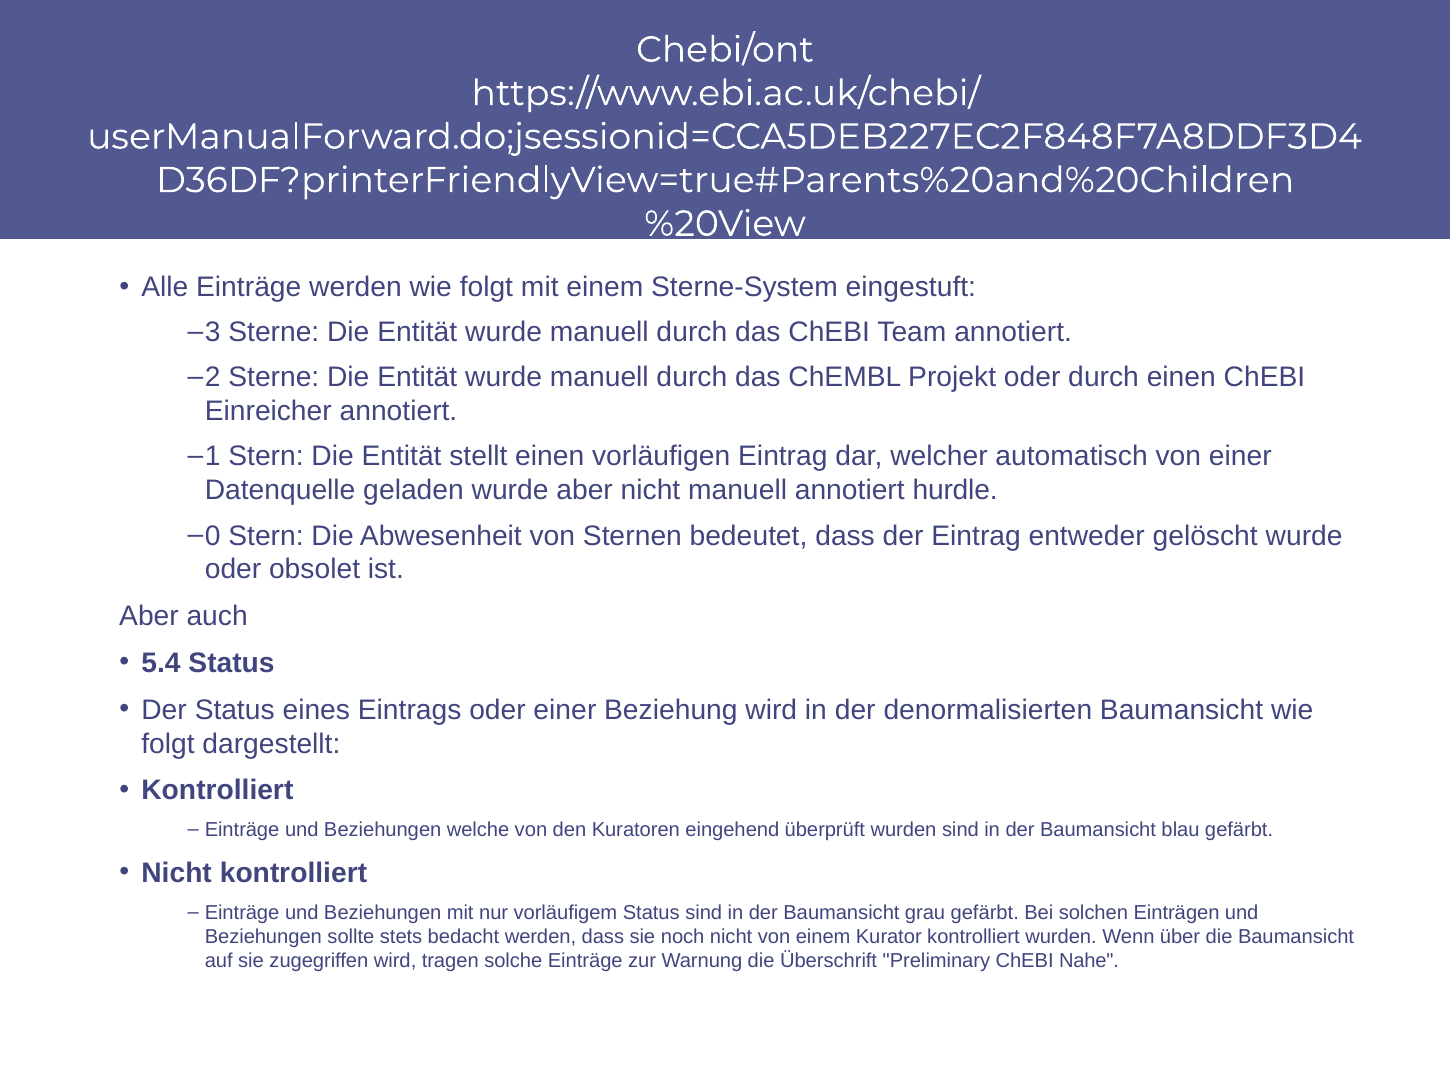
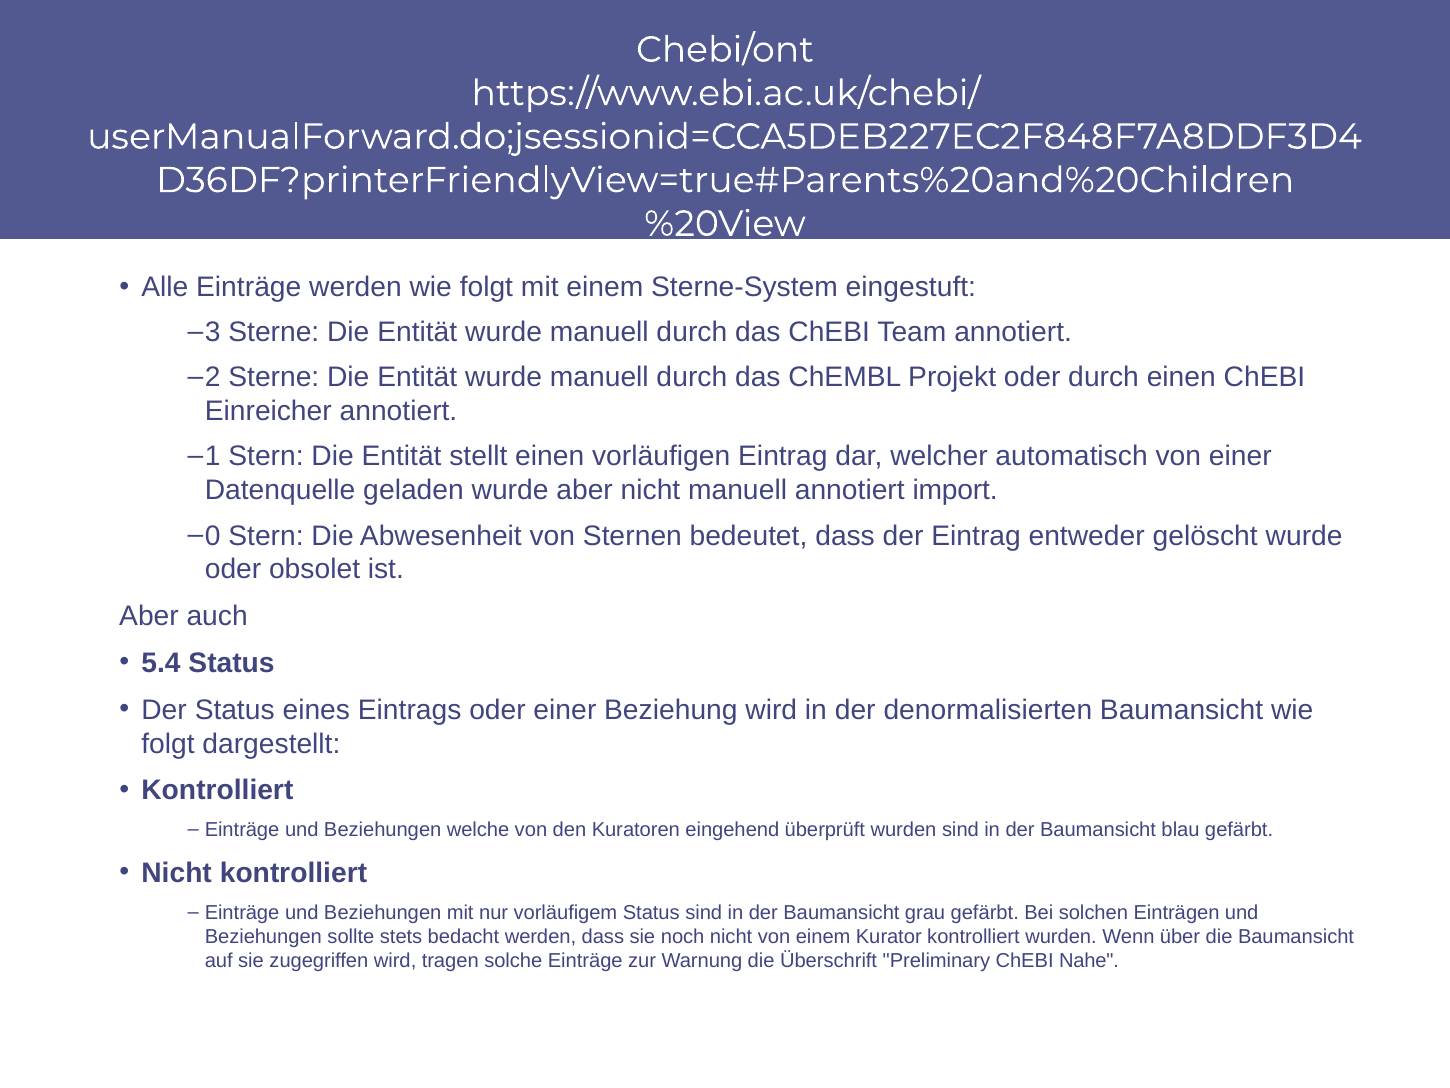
hurdle: hurdle -> import
